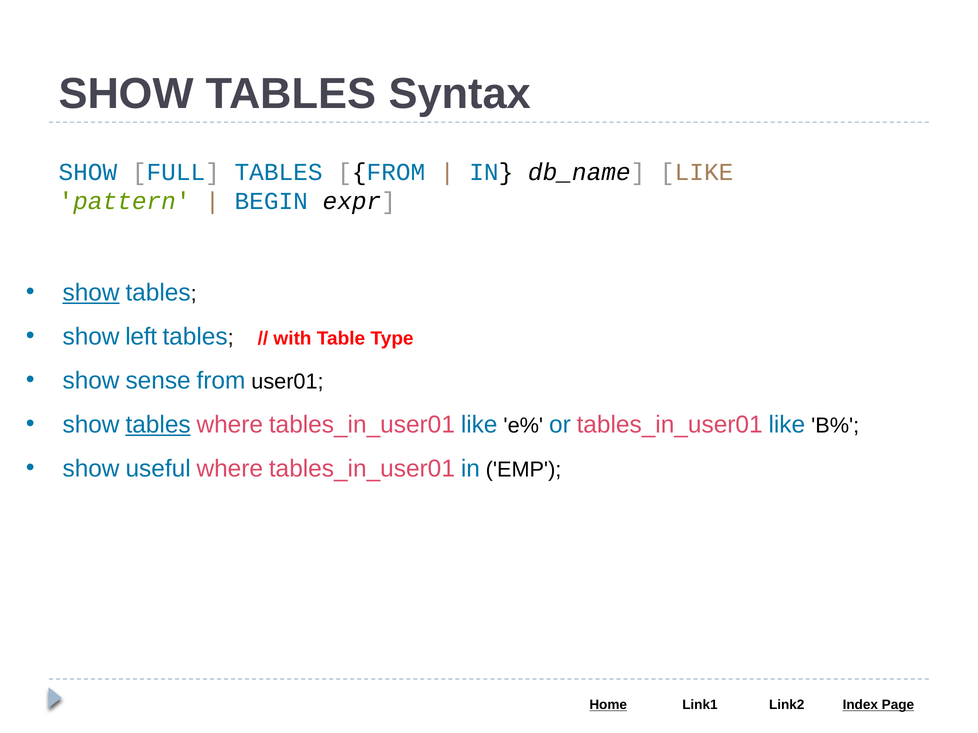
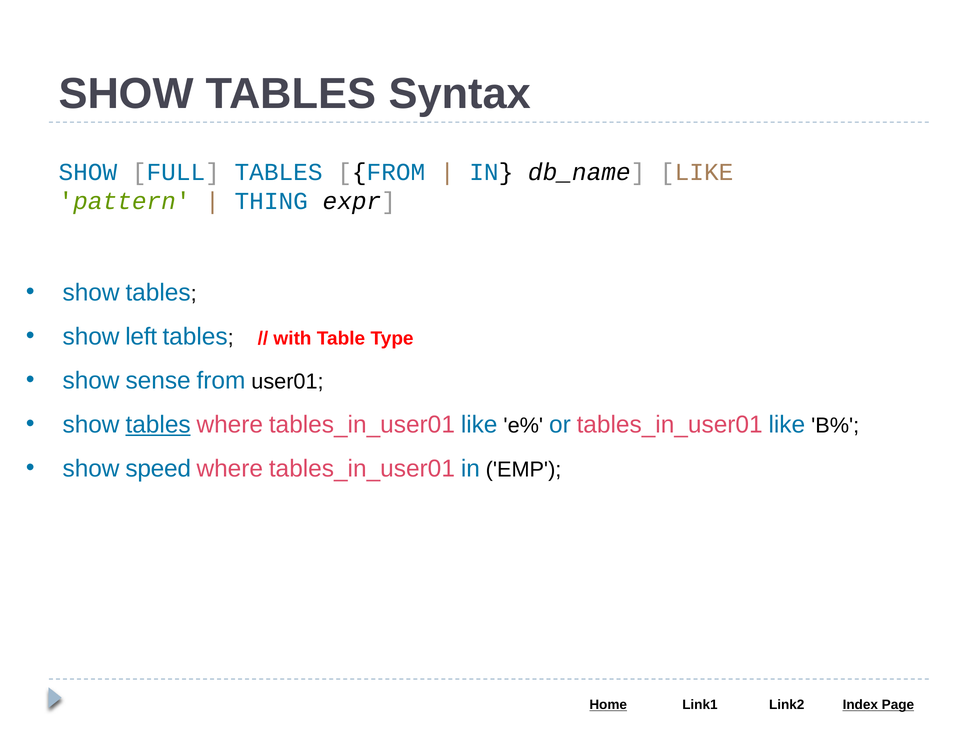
BEGIN: BEGIN -> THING
show at (91, 293) underline: present -> none
useful: useful -> speed
